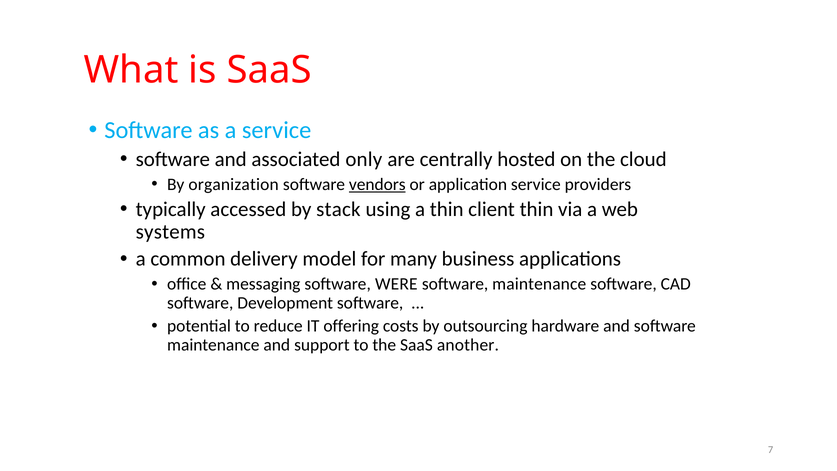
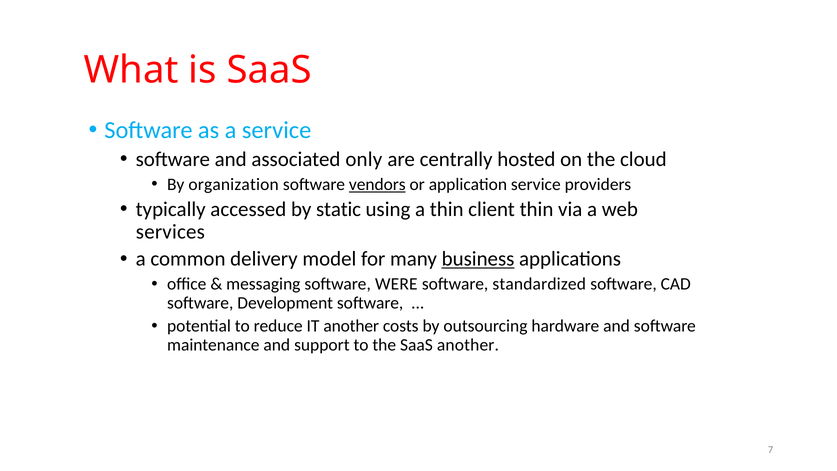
stack: stack -> static
systems: systems -> services
business underline: none -> present
maintenance at (539, 284): maintenance -> standardized
IT offering: offering -> another
